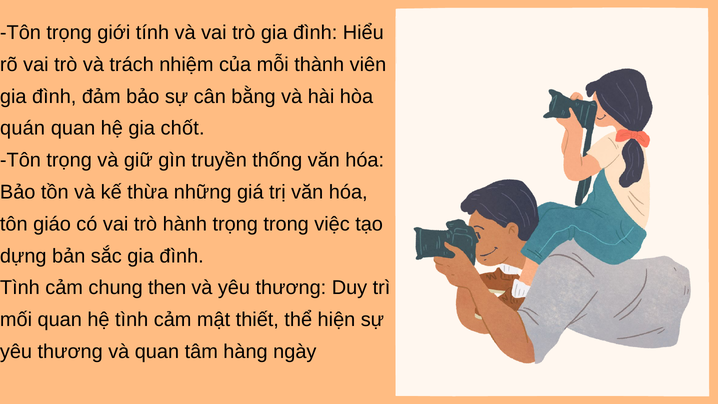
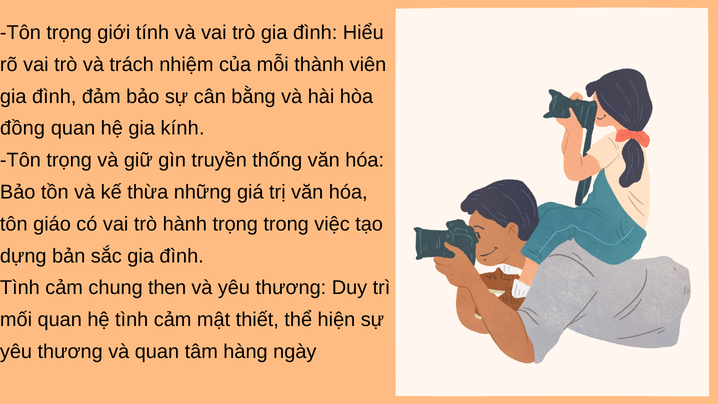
quán: quán -> đồng
chốt: chốt -> kính
